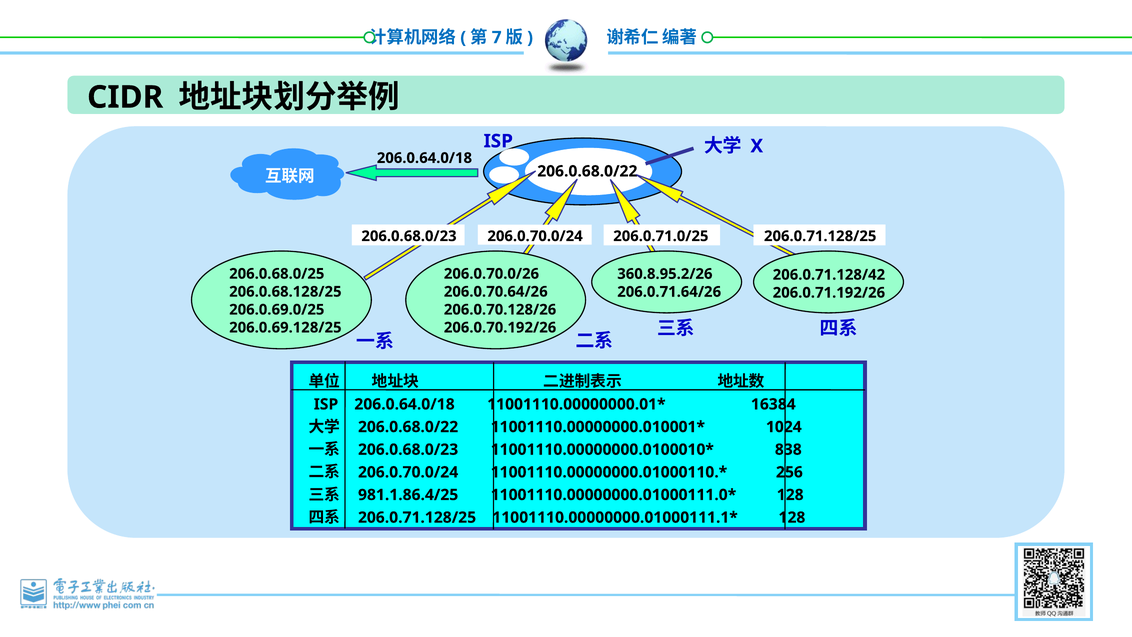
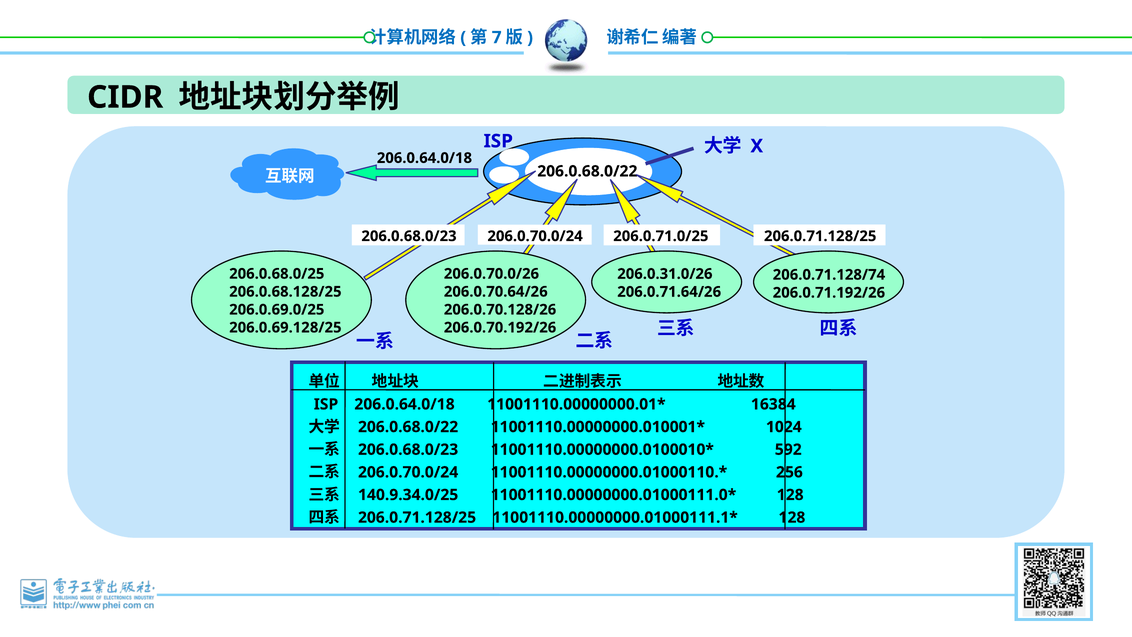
360.8.95.2/26: 360.8.95.2/26 -> 206.0.31.0/26
206.0.71.128/42: 206.0.71.128/42 -> 206.0.71.128/74
838: 838 -> 592
981.1.86.4/25: 981.1.86.4/25 -> 140.9.34.0/25
